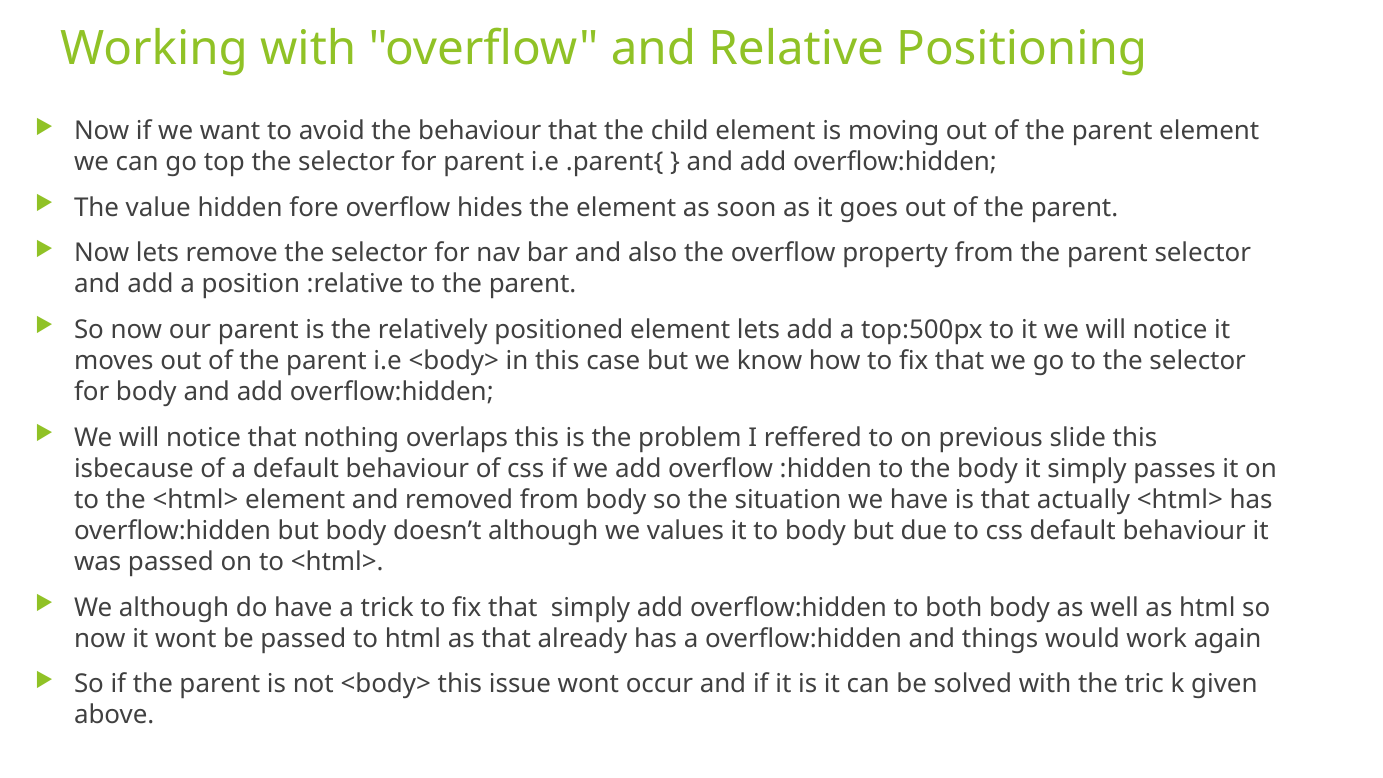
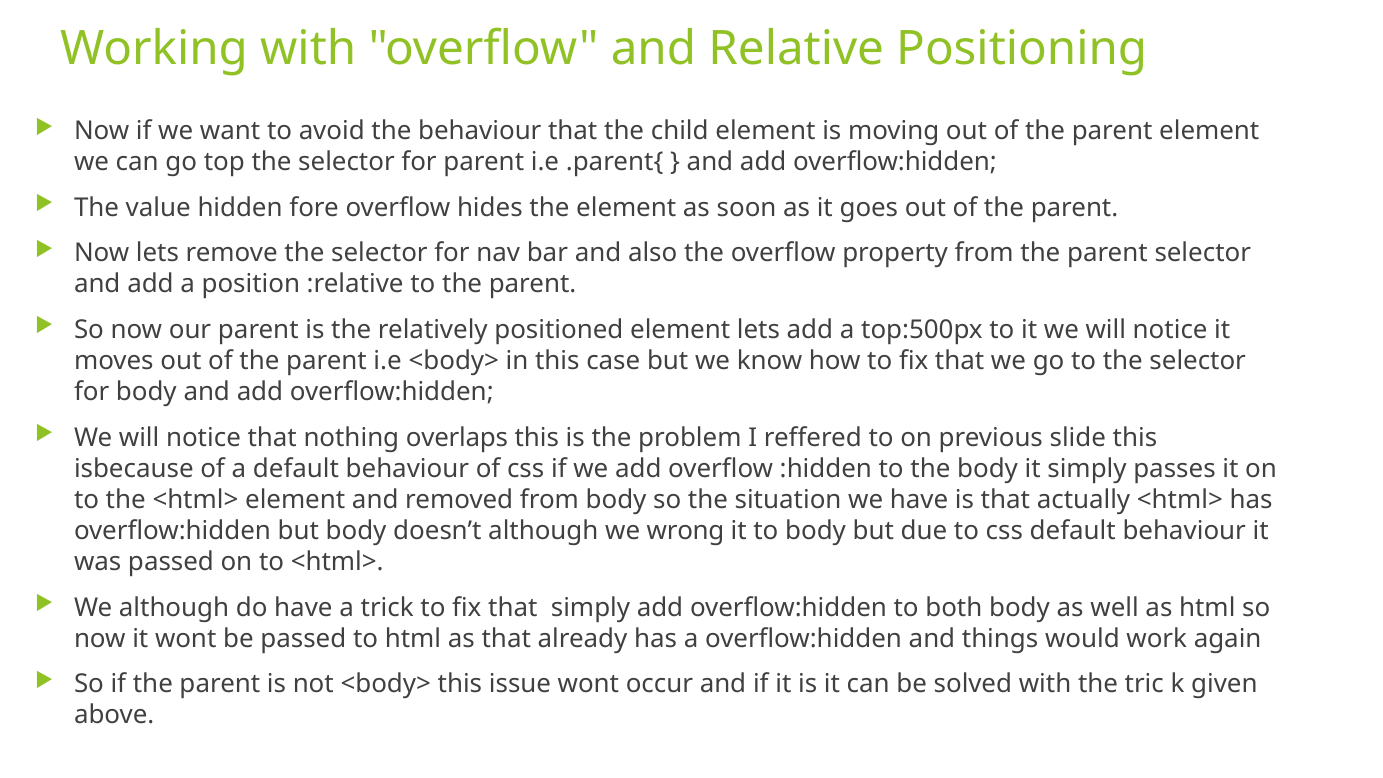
values: values -> wrong
